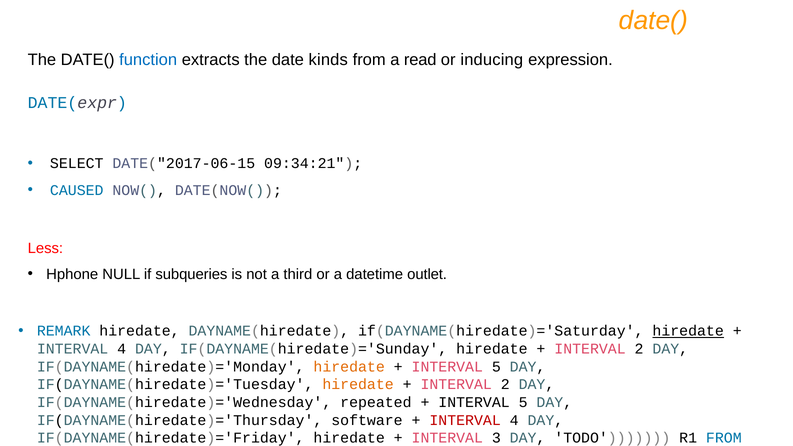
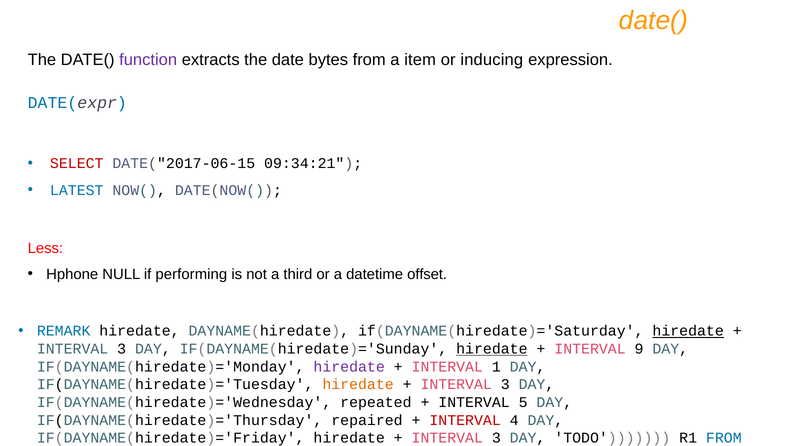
function colour: blue -> purple
kinds: kinds -> bytes
read: read -> item
SELECT colour: black -> red
CAUSED: CAUSED -> LATEST
subqueries: subqueries -> performing
outlet: outlet -> offset
4 at (122, 349): 4 -> 3
hiredate at (492, 349) underline: none -> present
2 at (639, 349): 2 -> 9
hiredate at (349, 367) colour: orange -> purple
5 at (496, 367): 5 -> 1
2 at (505, 385): 2 -> 3
software: software -> repaired
